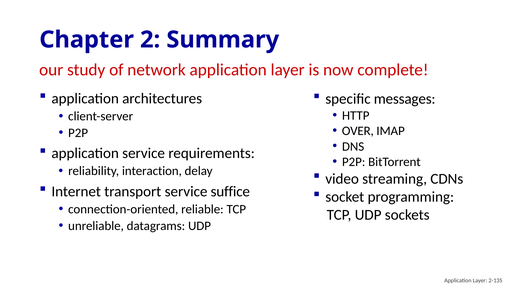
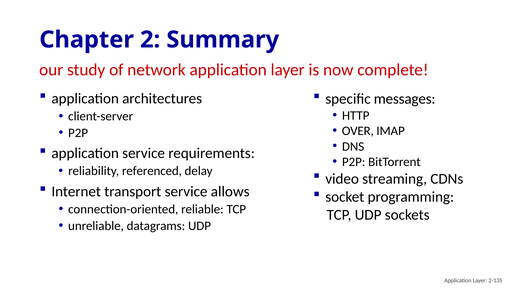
interaction: interaction -> referenced
suffice: suffice -> allows
